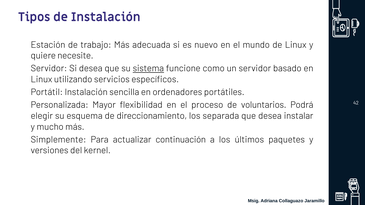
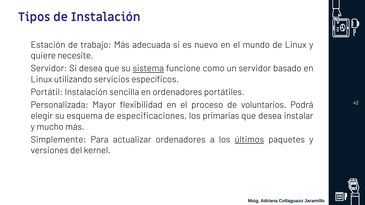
direccionamiento: direccionamiento -> especificaciones
separada: separada -> primarias
actualizar continuación: continuación -> ordenadores
últimos underline: none -> present
